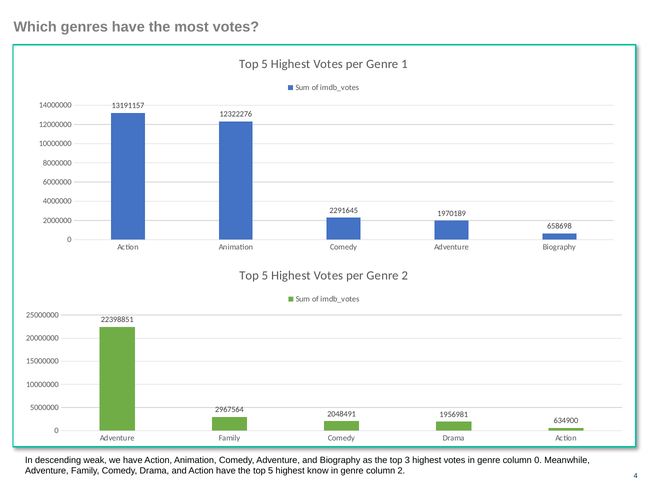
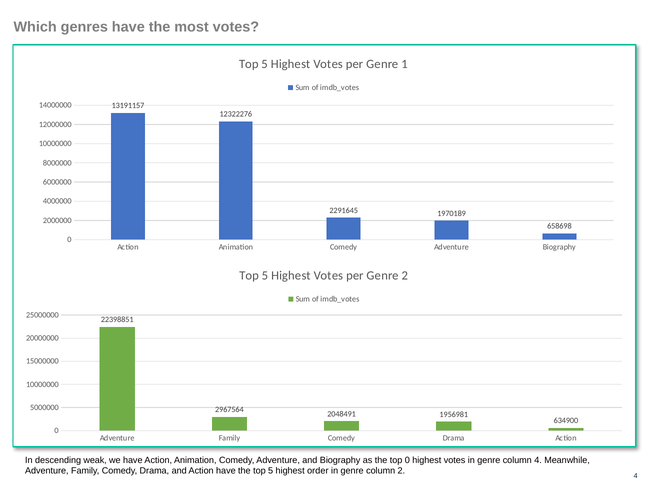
top 3: 3 -> 0
column 0: 0 -> 4
know: know -> order
